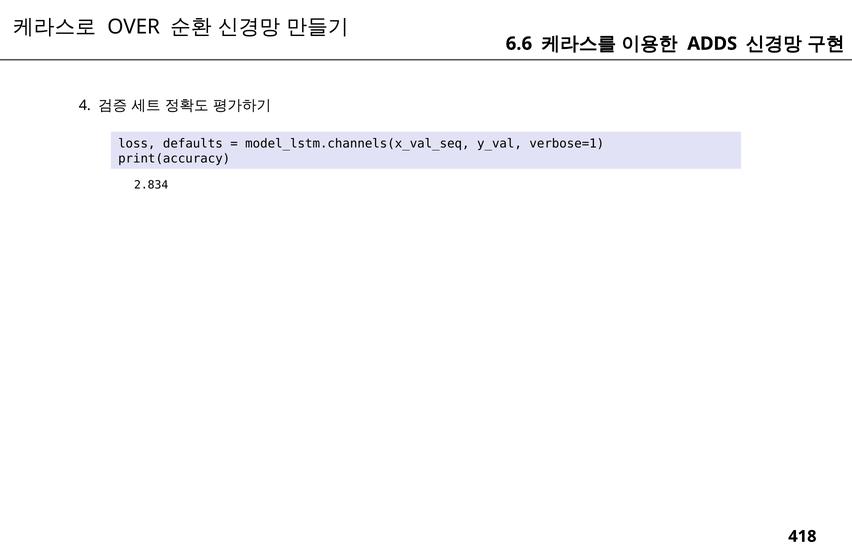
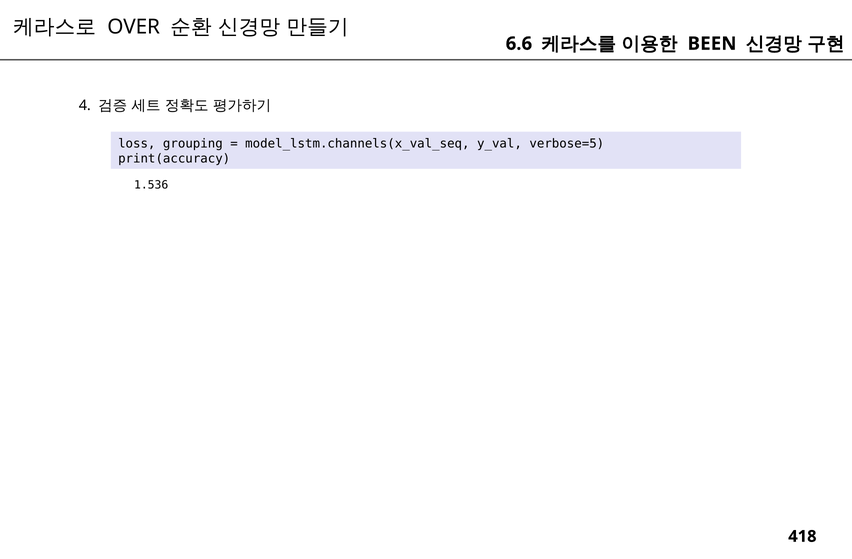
ADDS: ADDS -> BEEN
defaults: defaults -> grouping
verbose=1: verbose=1 -> verbose=5
2.834: 2.834 -> 1.536
